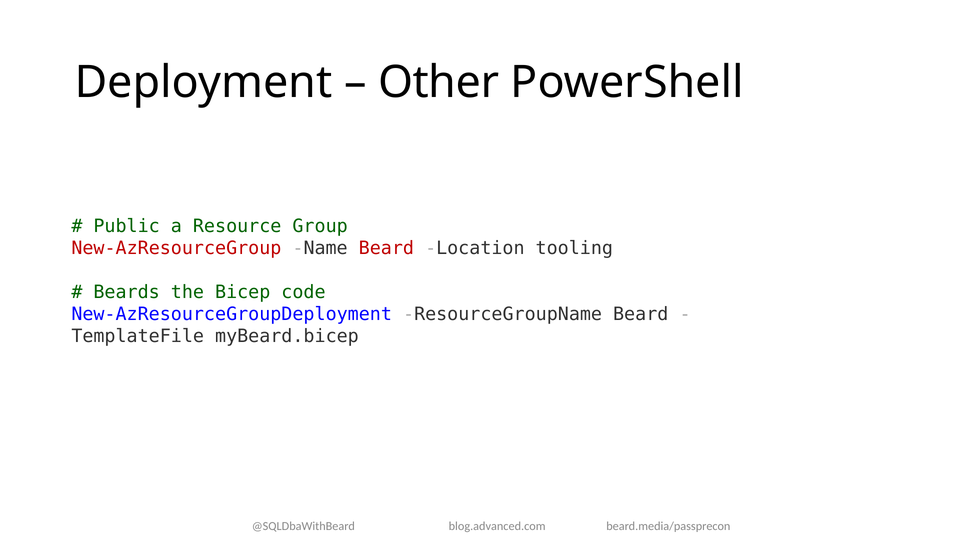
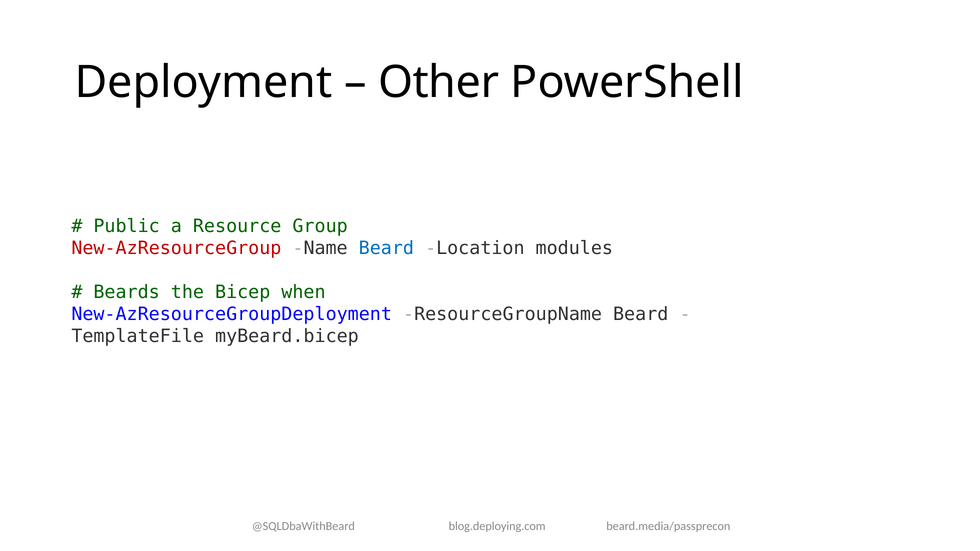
Beard at (386, 248) colour: red -> blue
tooling: tooling -> modules
code: code -> when
blog.advanced.com: blog.advanced.com -> blog.deploying.com
